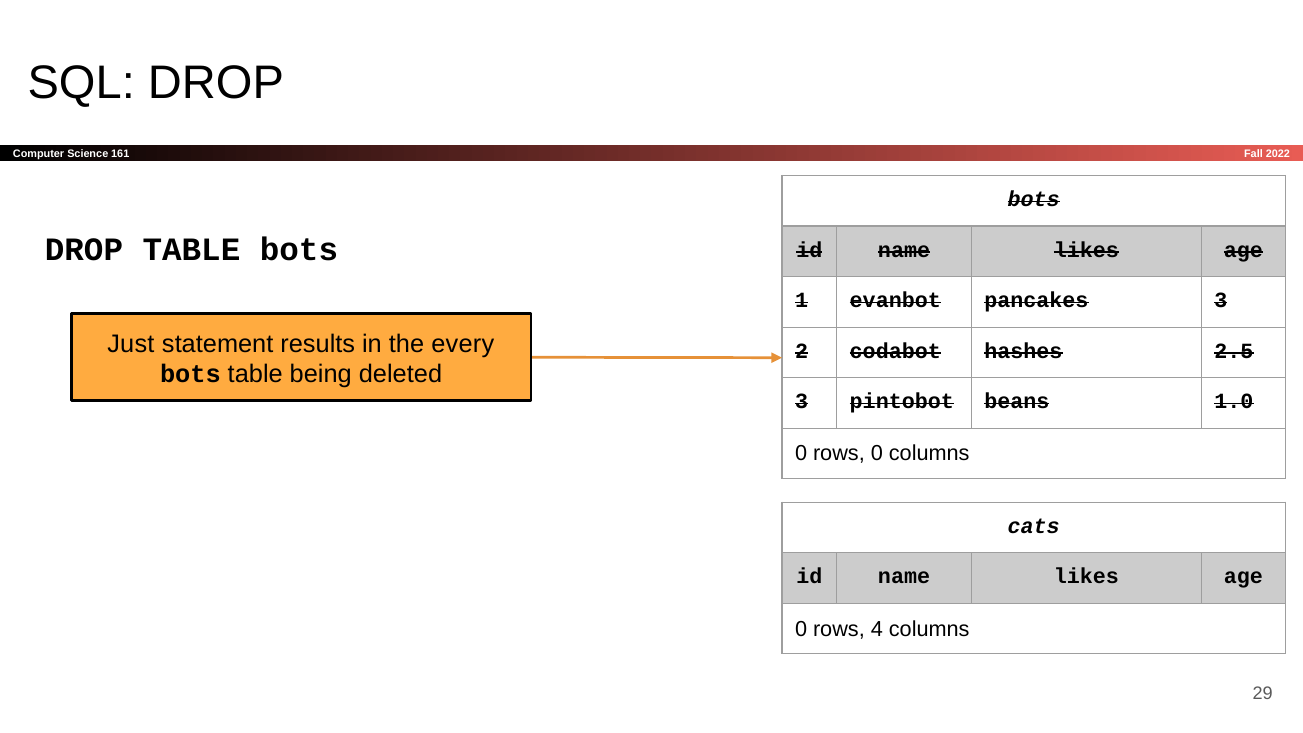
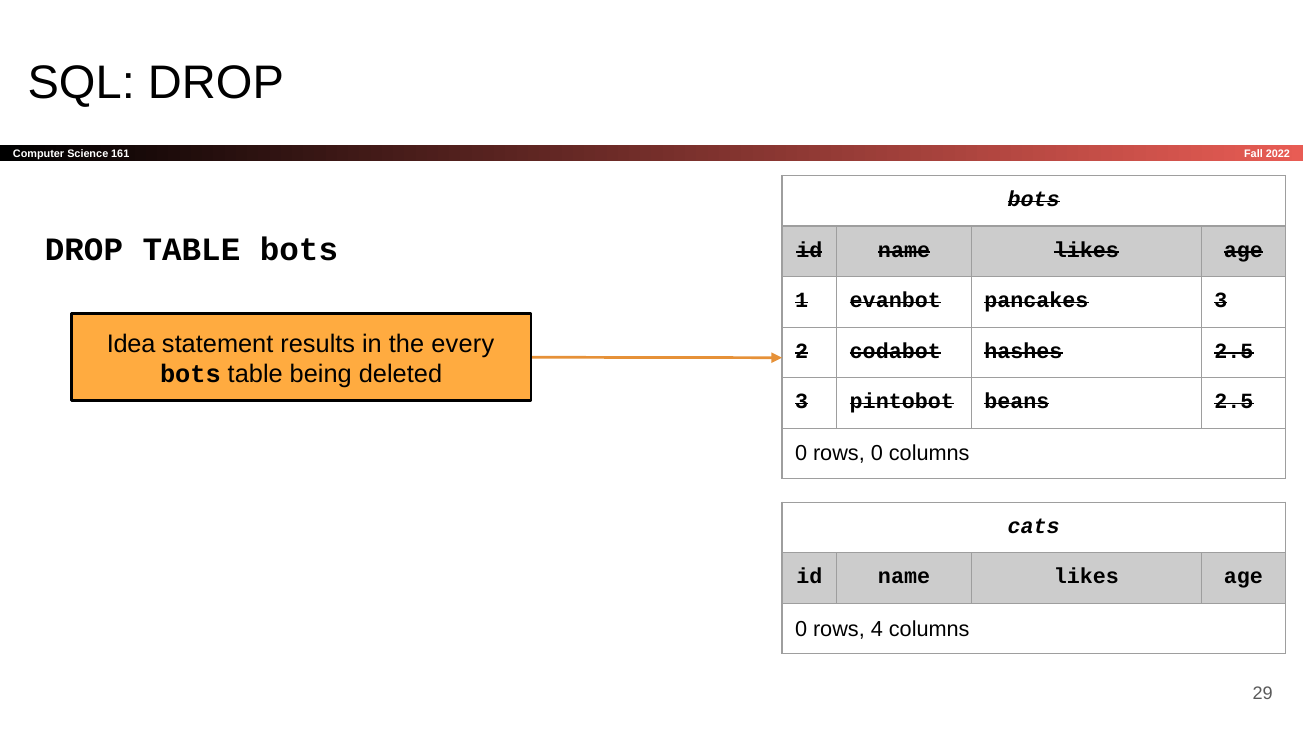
Just: Just -> Idea
beans 1.0: 1.0 -> 2.5
